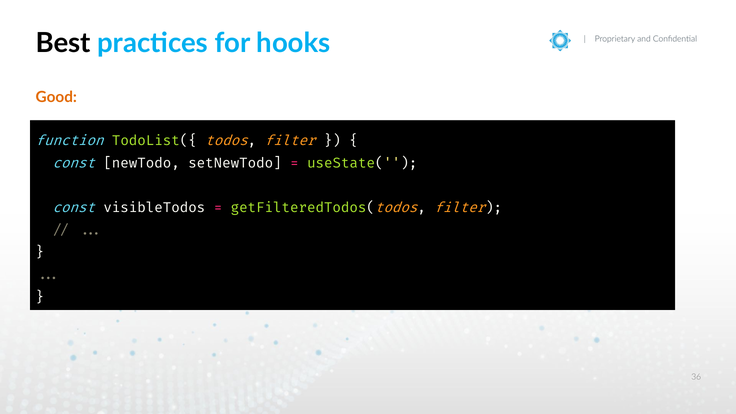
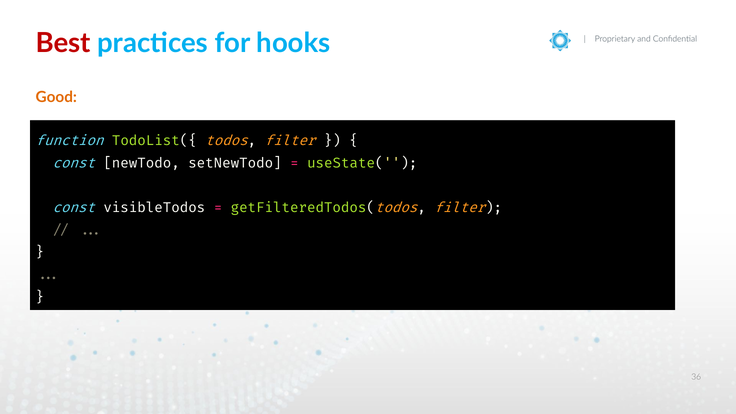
Best colour: black -> red
